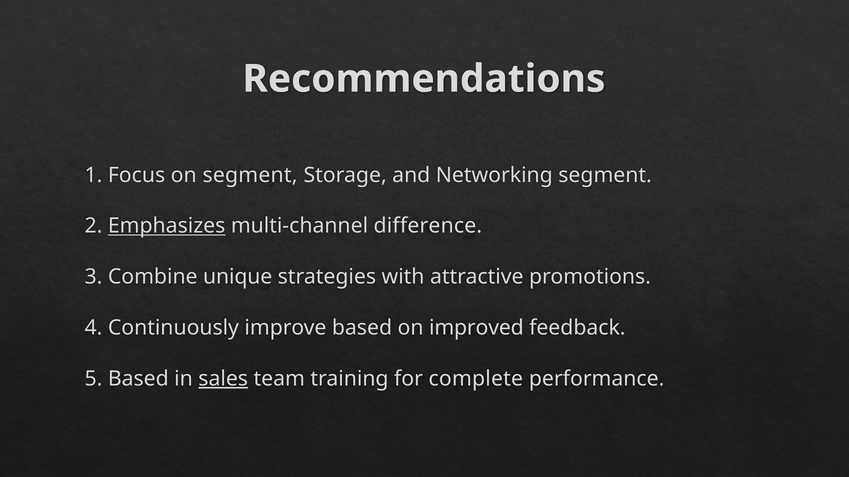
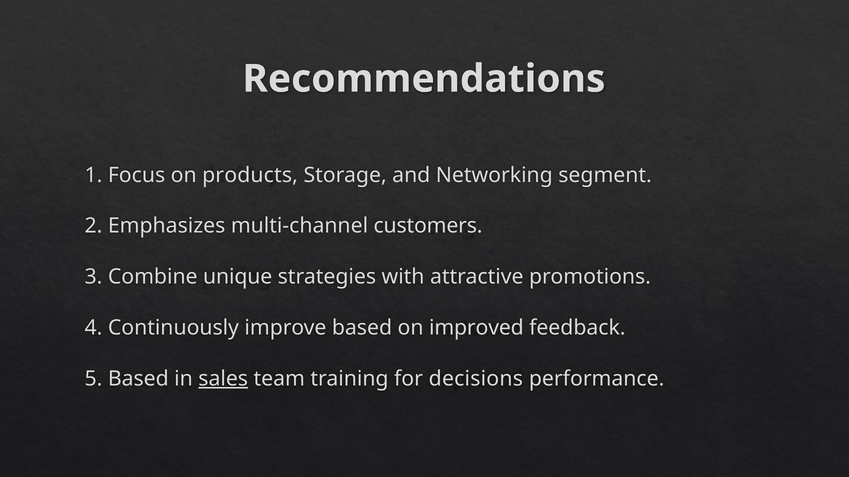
on segment: segment -> products
Emphasizes underline: present -> none
difference: difference -> customers
complete: complete -> decisions
